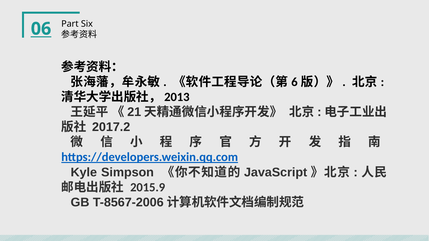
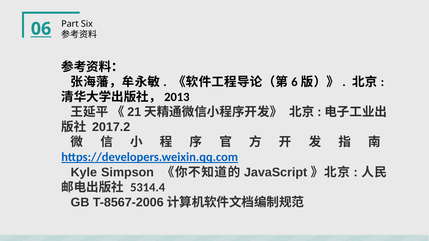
2015.9: 2015.9 -> 5314.4
